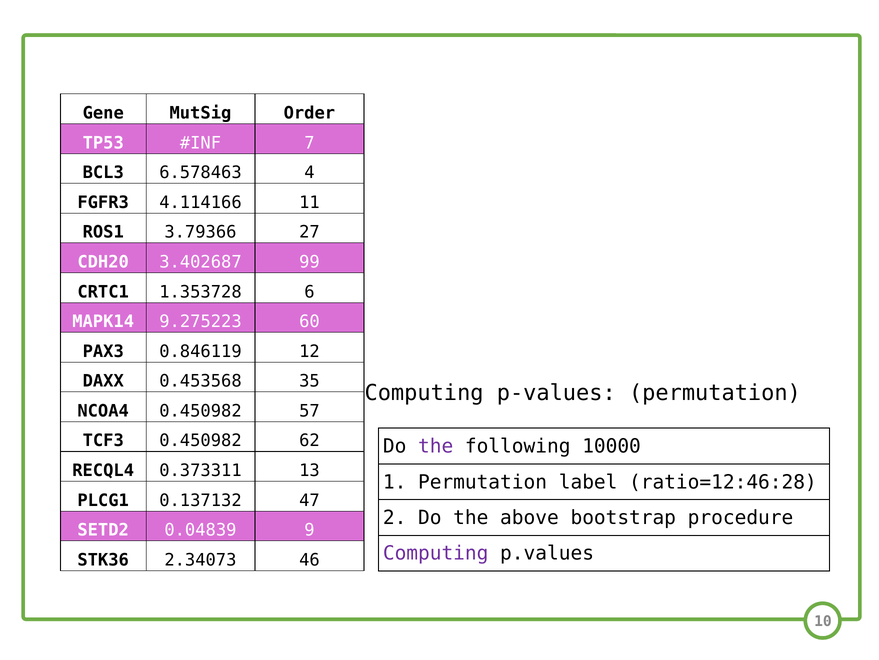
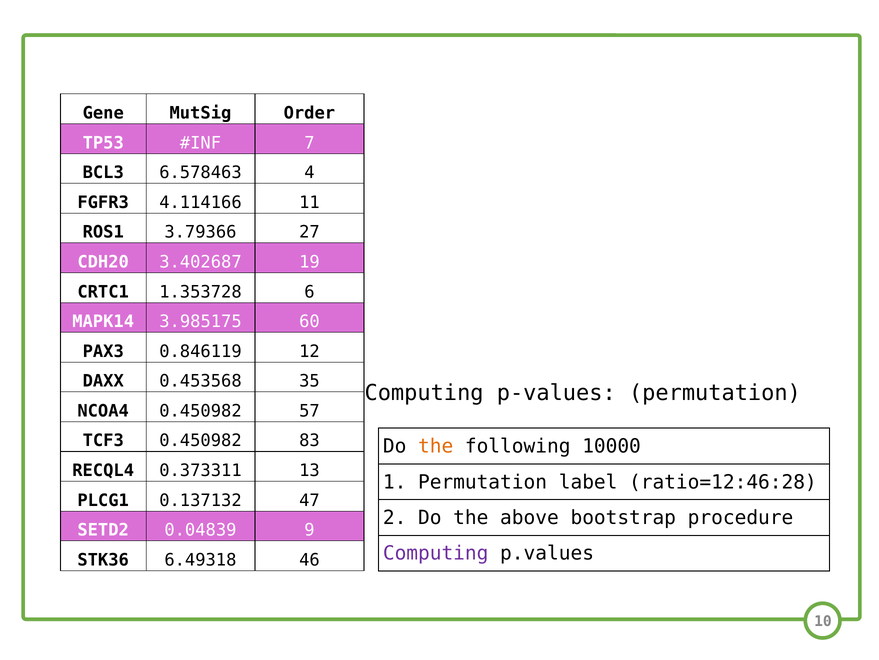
99: 99 -> 19
9.275223: 9.275223 -> 3.985175
62: 62 -> 83
the at (436, 446) colour: purple -> orange
2.34073: 2.34073 -> 6.49318
